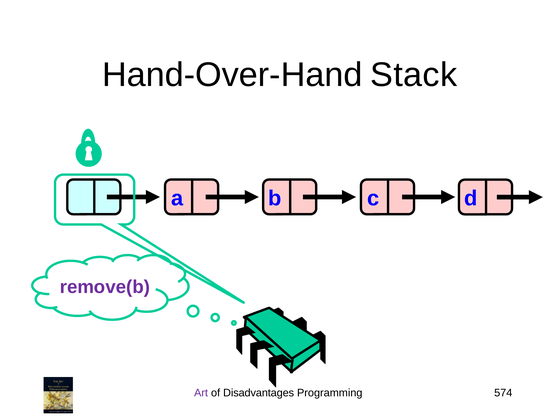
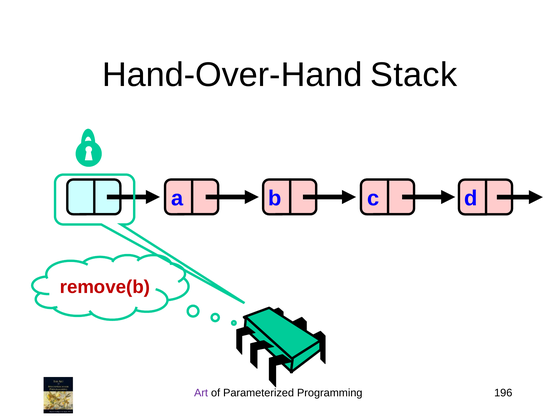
remove(b colour: purple -> red
Disadvantages: Disadvantages -> Parameterized
574: 574 -> 196
